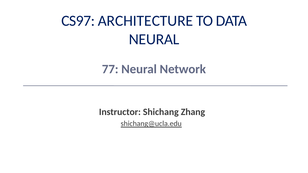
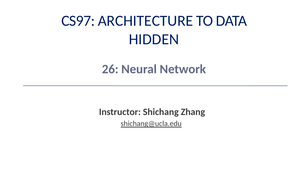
NEURAL at (154, 39): NEURAL -> HIDDEN
77: 77 -> 26
